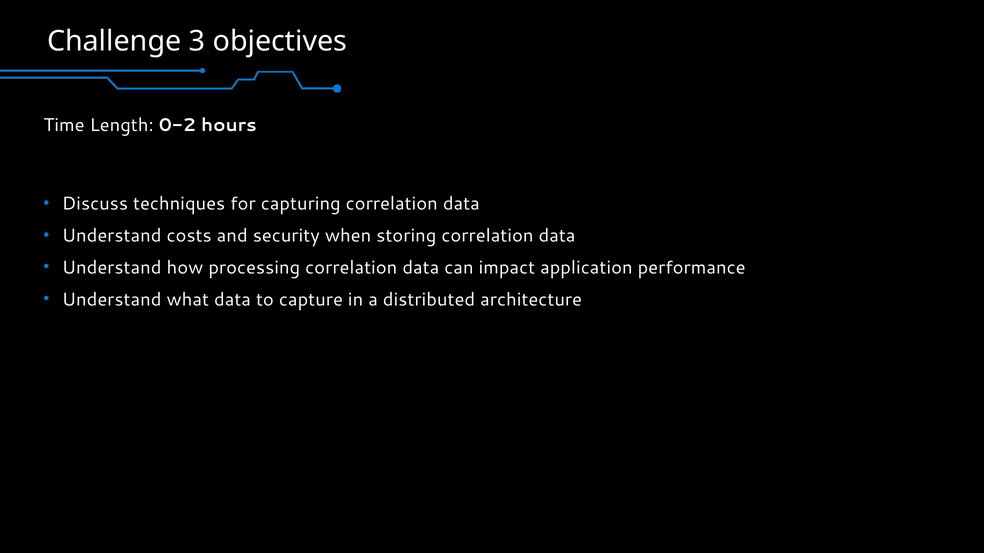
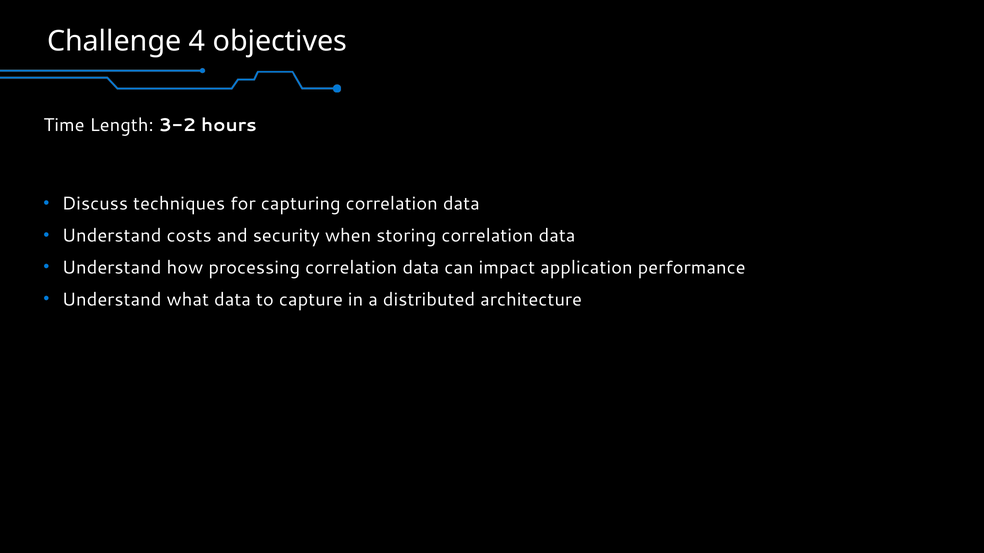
3: 3 -> 4
0-2: 0-2 -> 3-2
